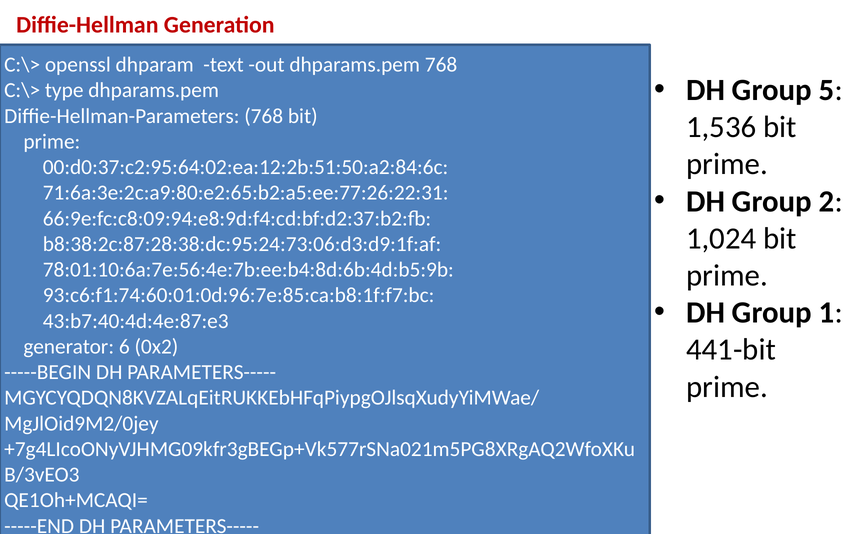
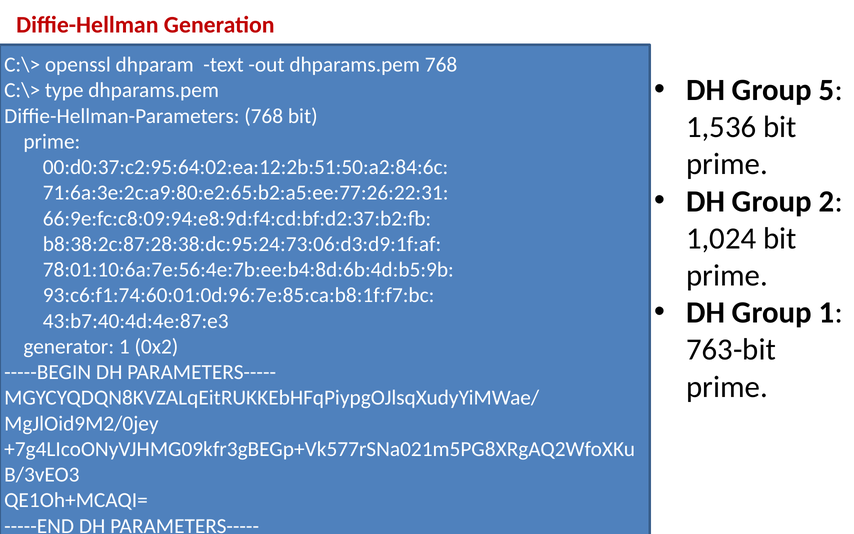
441-bit: 441-bit -> 763-bit
generator 6: 6 -> 1
